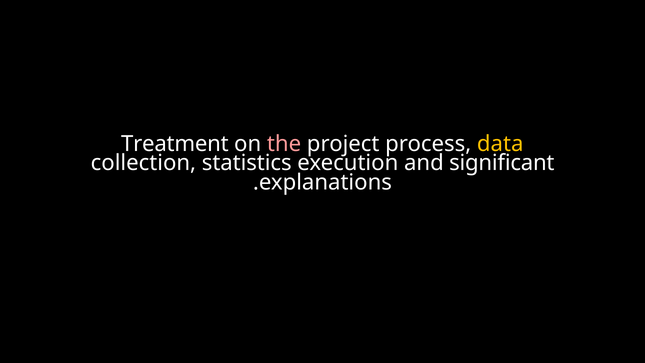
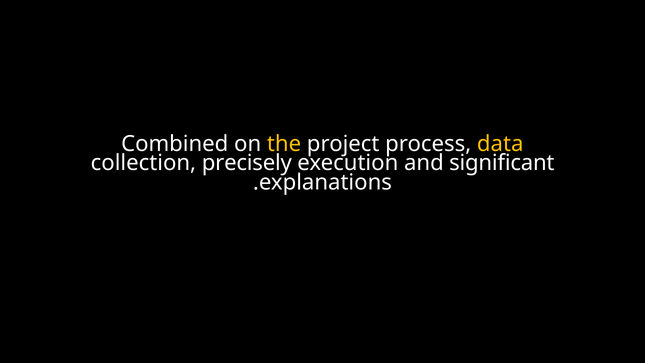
Treatment: Treatment -> Combined
the colour: pink -> yellow
statistics: statistics -> precisely
